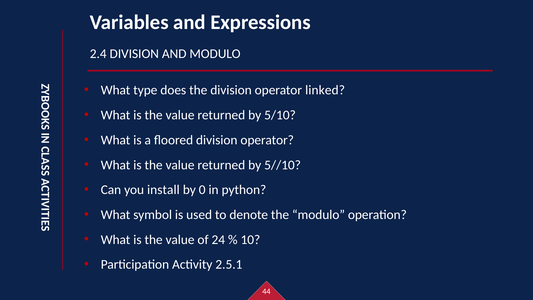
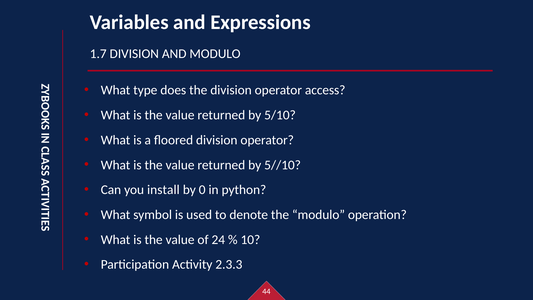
2.4: 2.4 -> 1.7
linked: linked -> access
2.5.1: 2.5.1 -> 2.3.3
